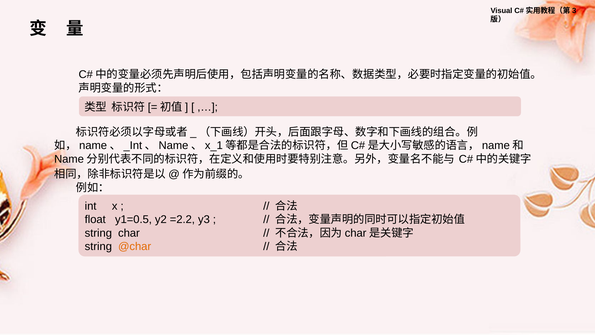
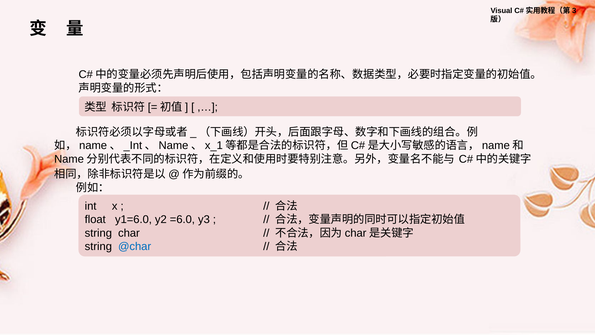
y1=0.5: y1=0.5 -> y1=6.0
=2.2: =2.2 -> =6.0
@char colour: orange -> blue
